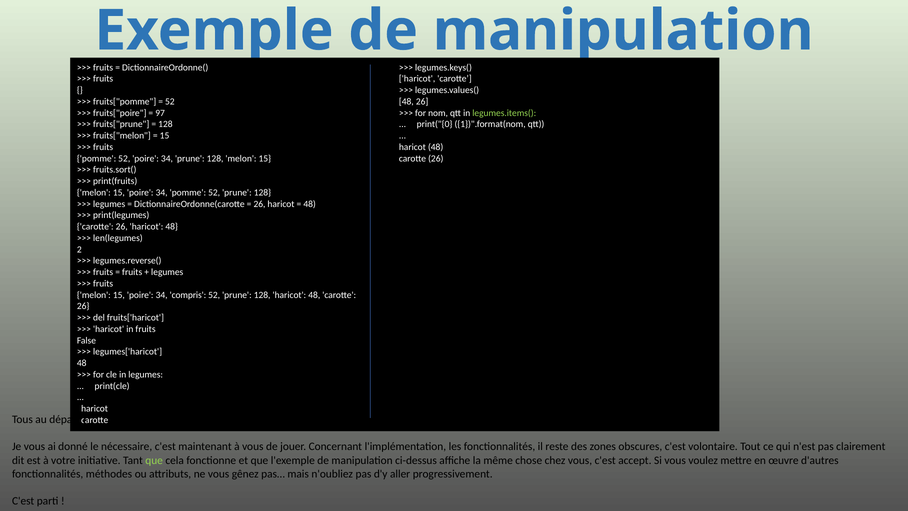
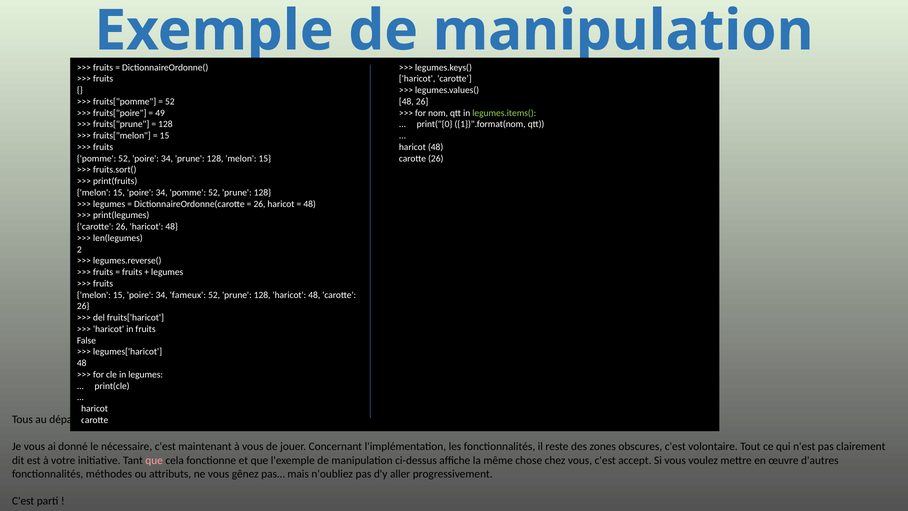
97: 97 -> 49
compris: compris -> fameux
que at (154, 460) colour: light green -> pink
